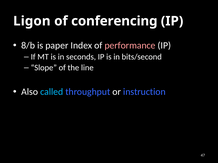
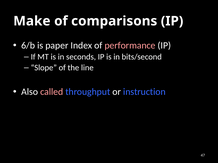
Ligon: Ligon -> Make
conferencing: conferencing -> comparisons
8/b: 8/b -> 6/b
called colour: light blue -> pink
